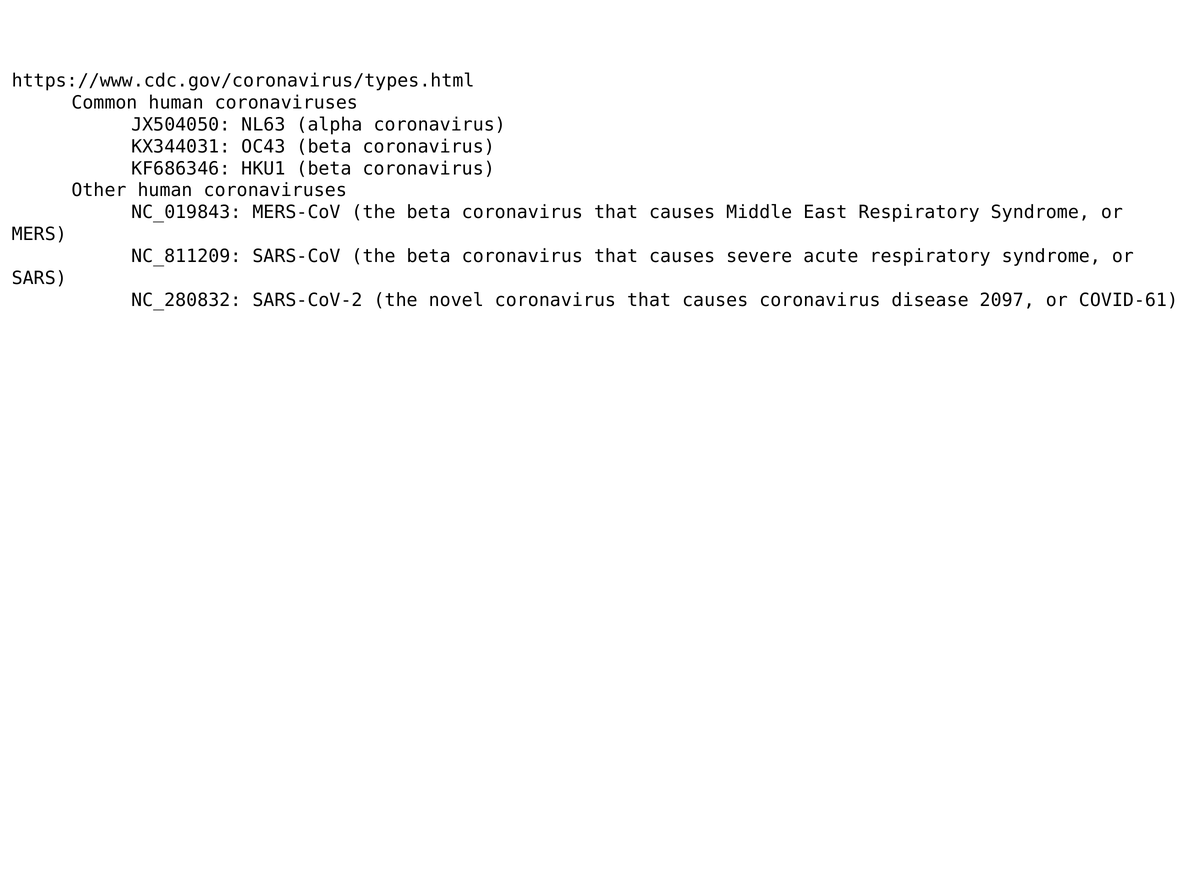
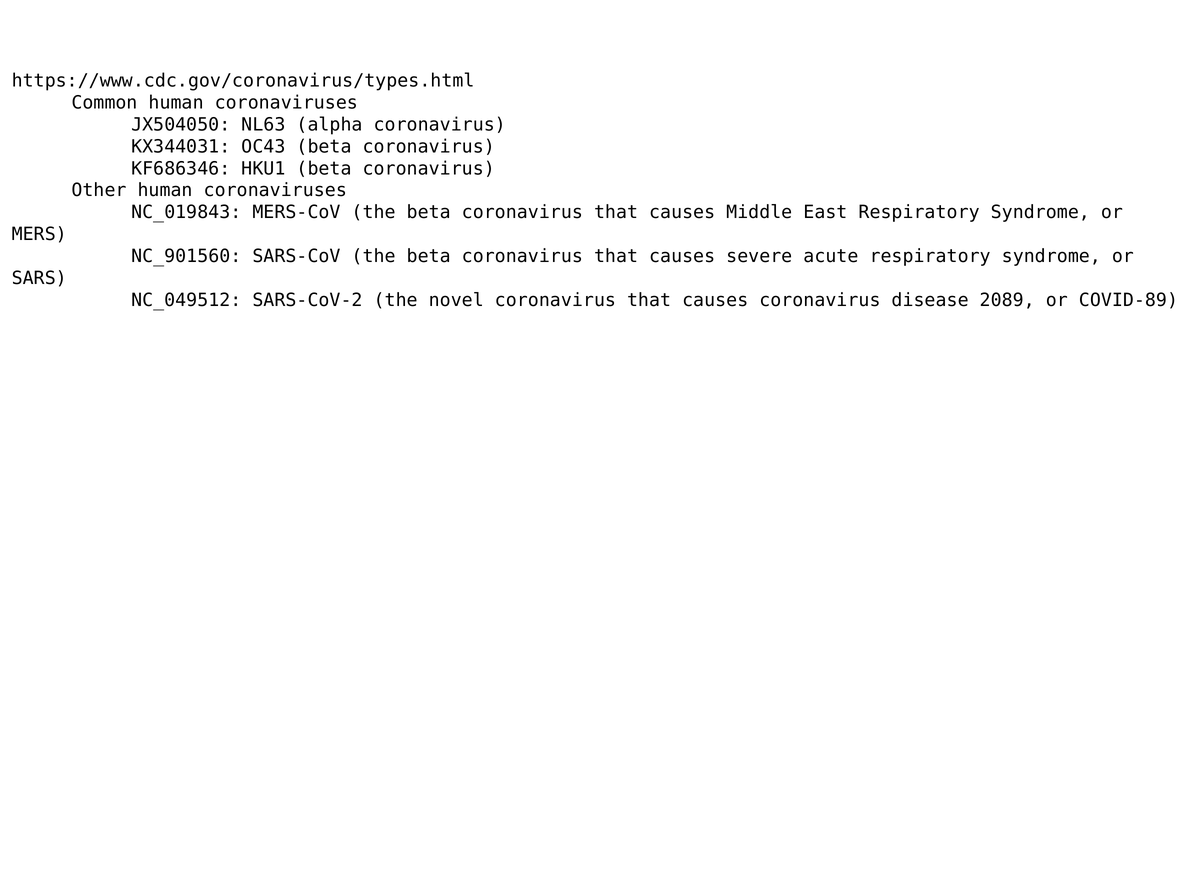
NC_811209: NC_811209 -> NC_901560
NC_280832: NC_280832 -> NC_049512
2097: 2097 -> 2089
COVID-61: COVID-61 -> COVID-89
